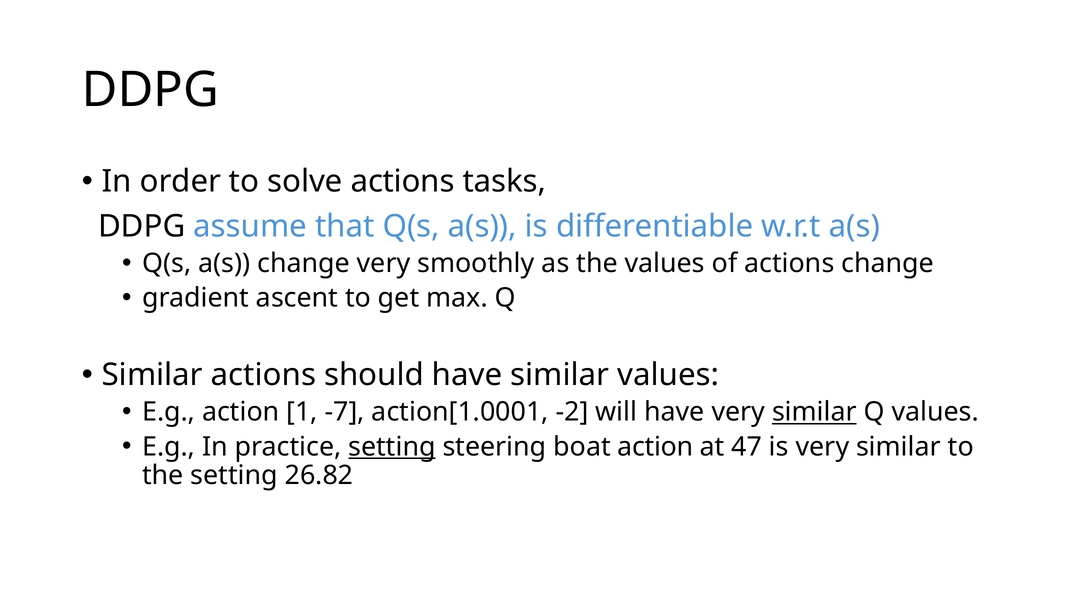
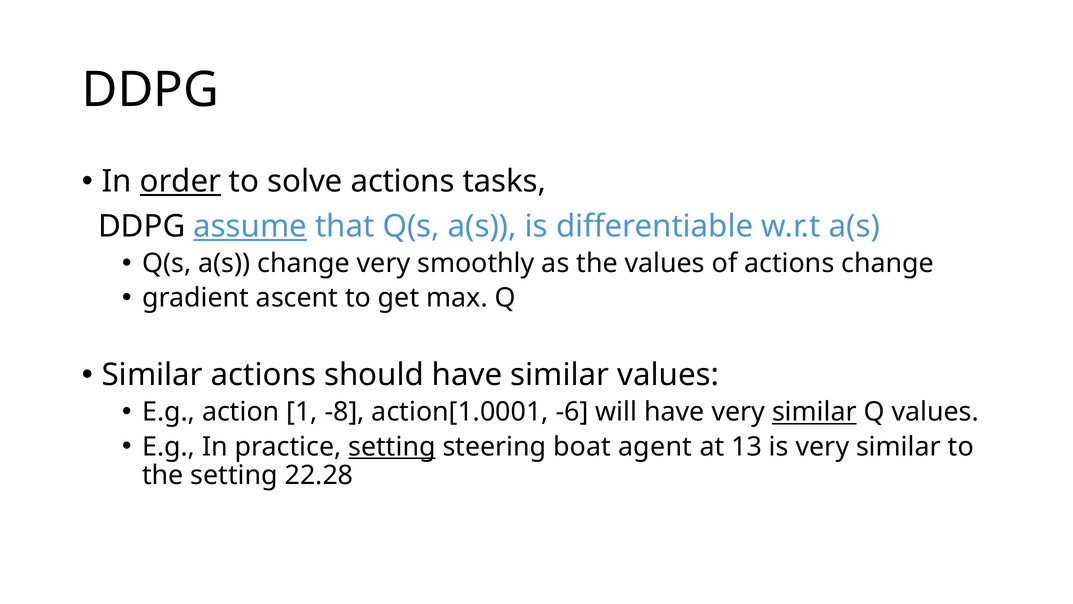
order underline: none -> present
assume underline: none -> present
-7: -7 -> -8
-2: -2 -> -6
boat action: action -> agent
47: 47 -> 13
26.82: 26.82 -> 22.28
